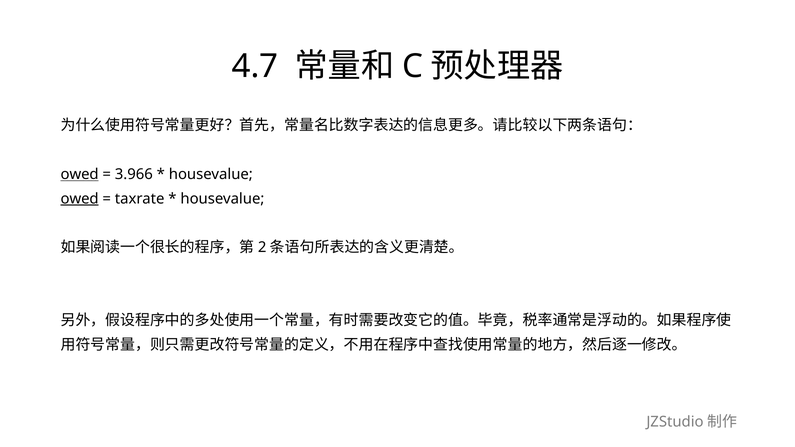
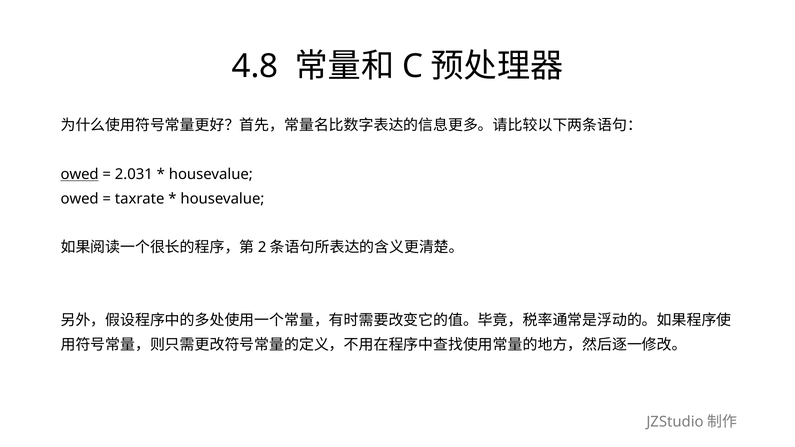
4.7: 4.7 -> 4.8
3.966: 3.966 -> 2.031
owed at (80, 199) underline: present -> none
